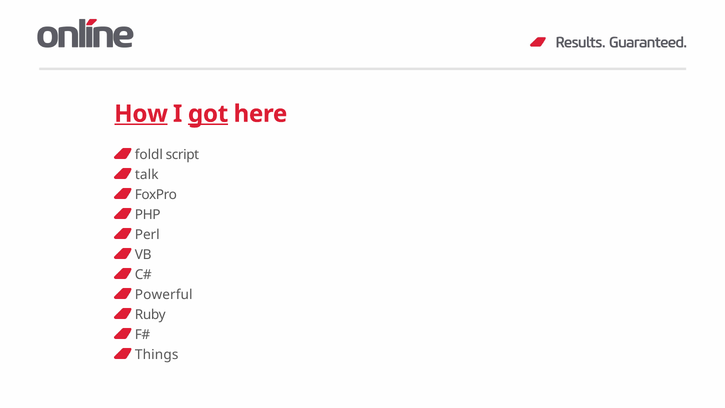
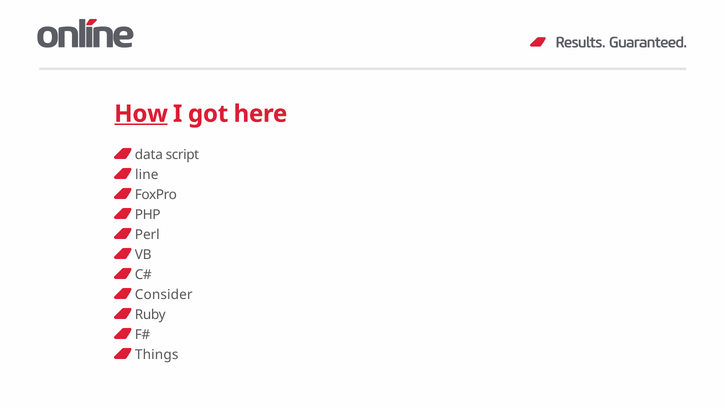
got underline: present -> none
foldl: foldl -> data
talk: talk -> line
Powerful: Powerful -> Consider
